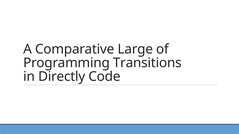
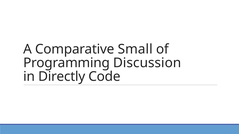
Large: Large -> Small
Transitions: Transitions -> Discussion
